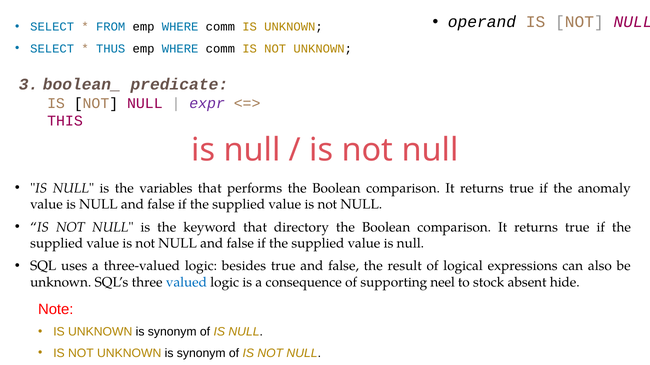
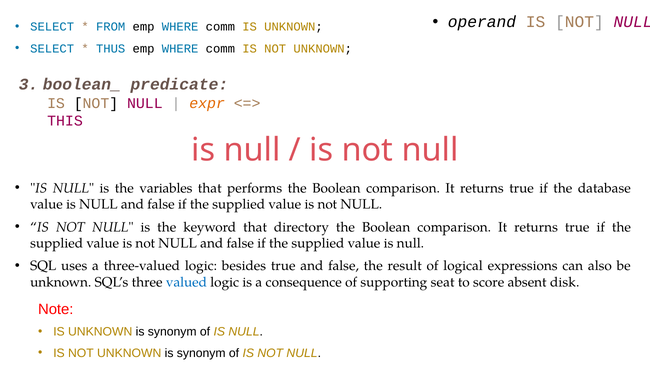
expr colour: purple -> orange
anomaly: anomaly -> database
neel: neel -> seat
stock: stock -> score
hide: hide -> disk
